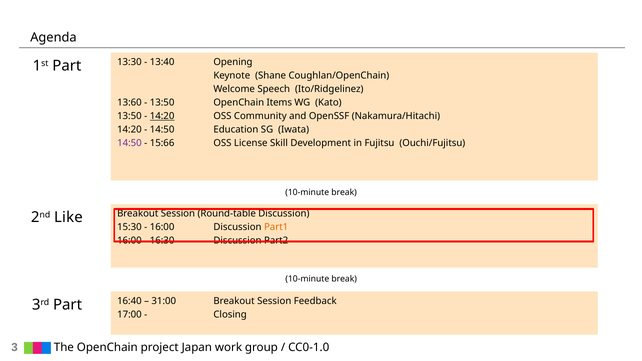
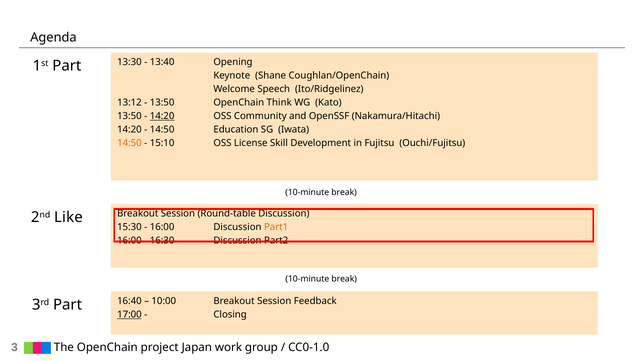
13:60: 13:60 -> 13:12
Items: Items -> Think
14:50 at (129, 143) colour: purple -> orange
15:66: 15:66 -> 15:10
31:00: 31:00 -> 10:00
17:00 underline: none -> present
